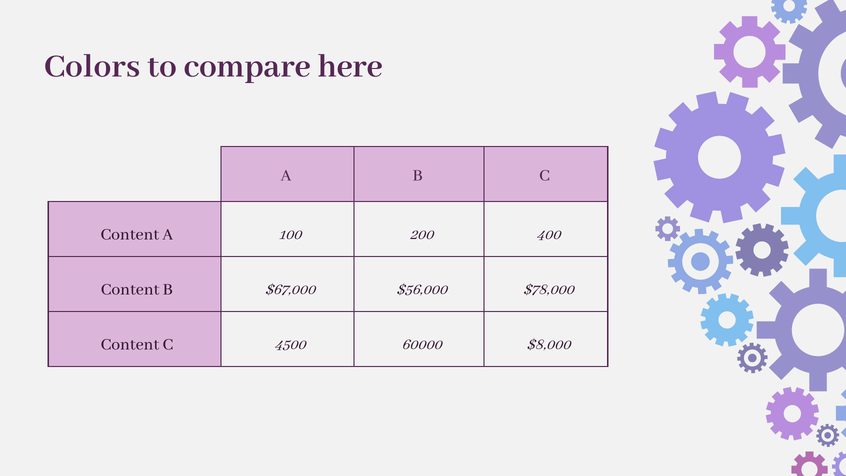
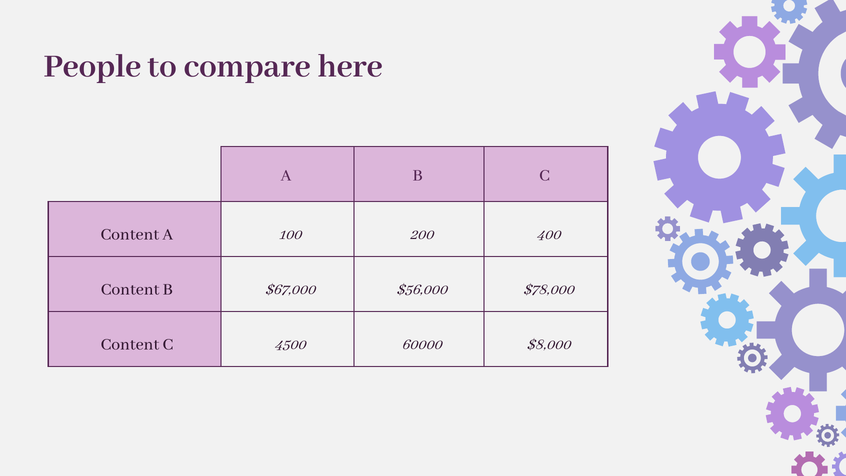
Colors: Colors -> People
